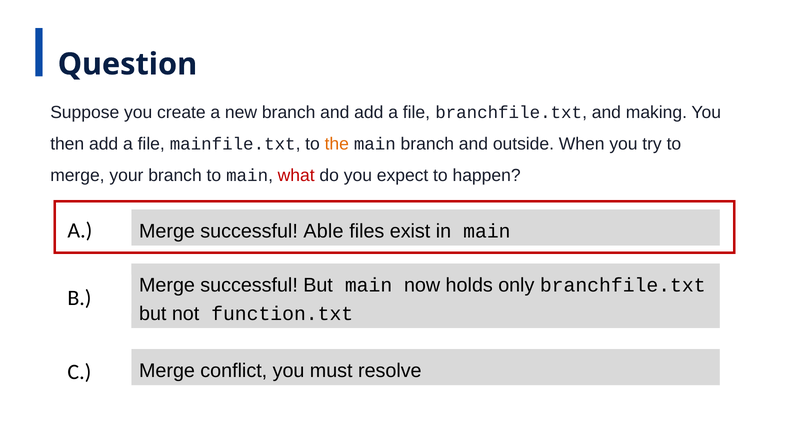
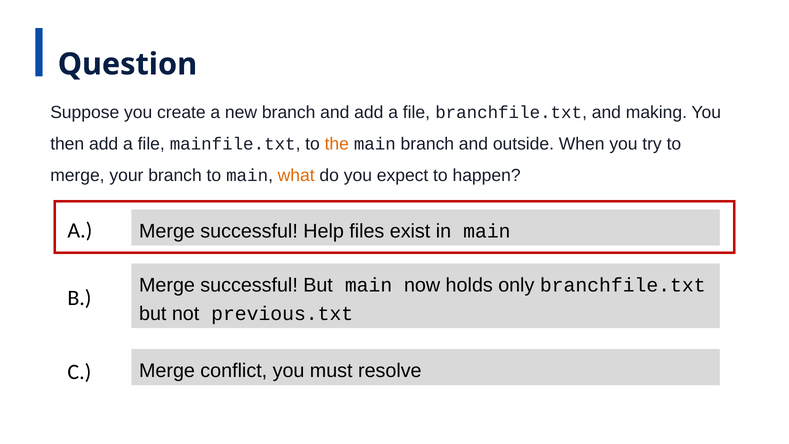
what colour: red -> orange
Able: Able -> Help
function.txt: function.txt -> previous.txt
